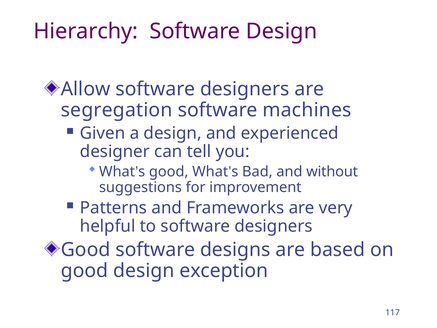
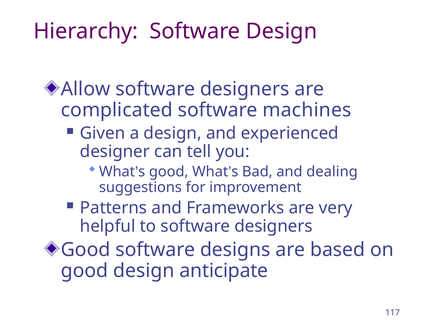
segregation: segregation -> complicated
without: without -> dealing
exception: exception -> anticipate
